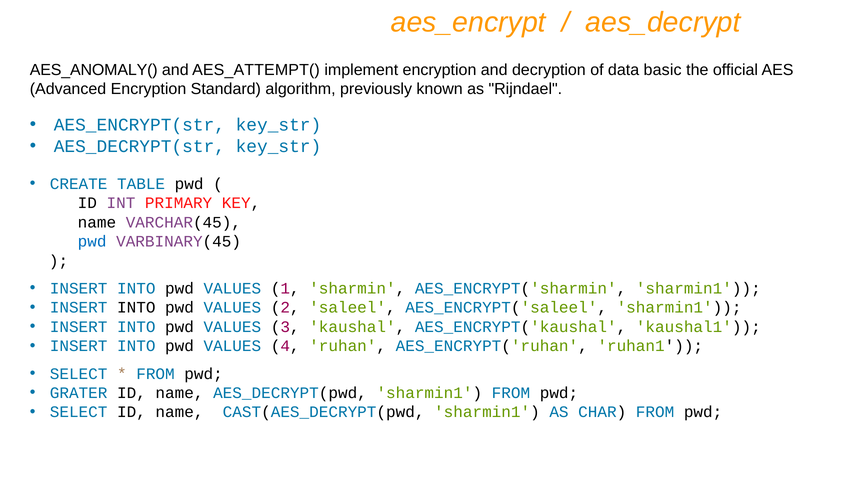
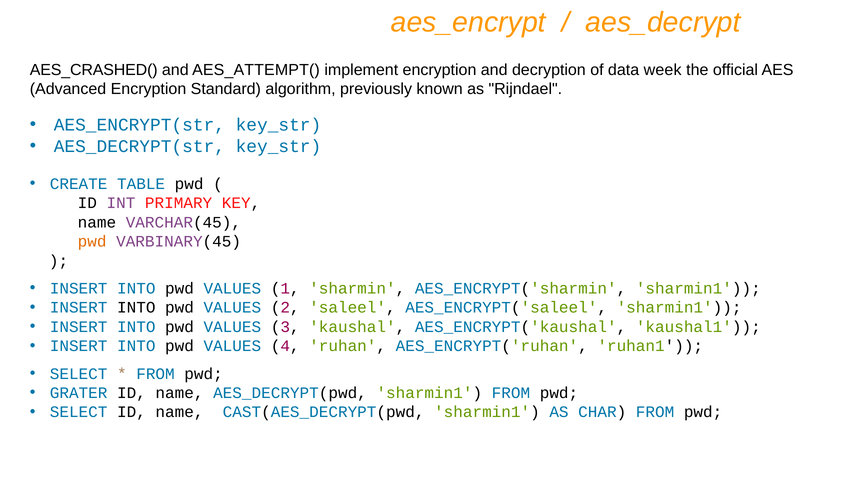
AES_ANOMALY(: AES_ANOMALY( -> AES_CRASHED(
basic: basic -> week
pwd at (92, 242) colour: blue -> orange
